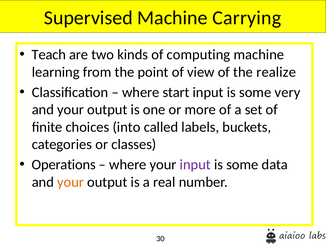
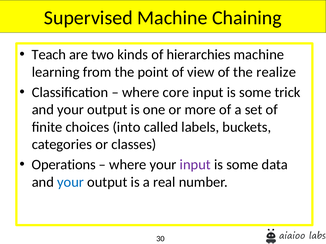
Carrying: Carrying -> Chaining
computing: computing -> hierarchies
start: start -> core
very: very -> trick
your at (71, 182) colour: orange -> blue
